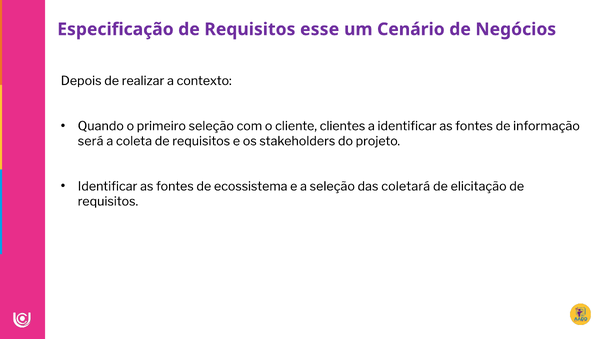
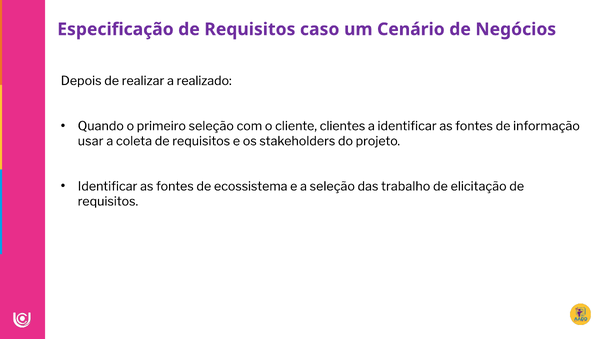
esse: esse -> caso
contexto: contexto -> realizado
será: será -> usar
coletará: coletará -> trabalho
